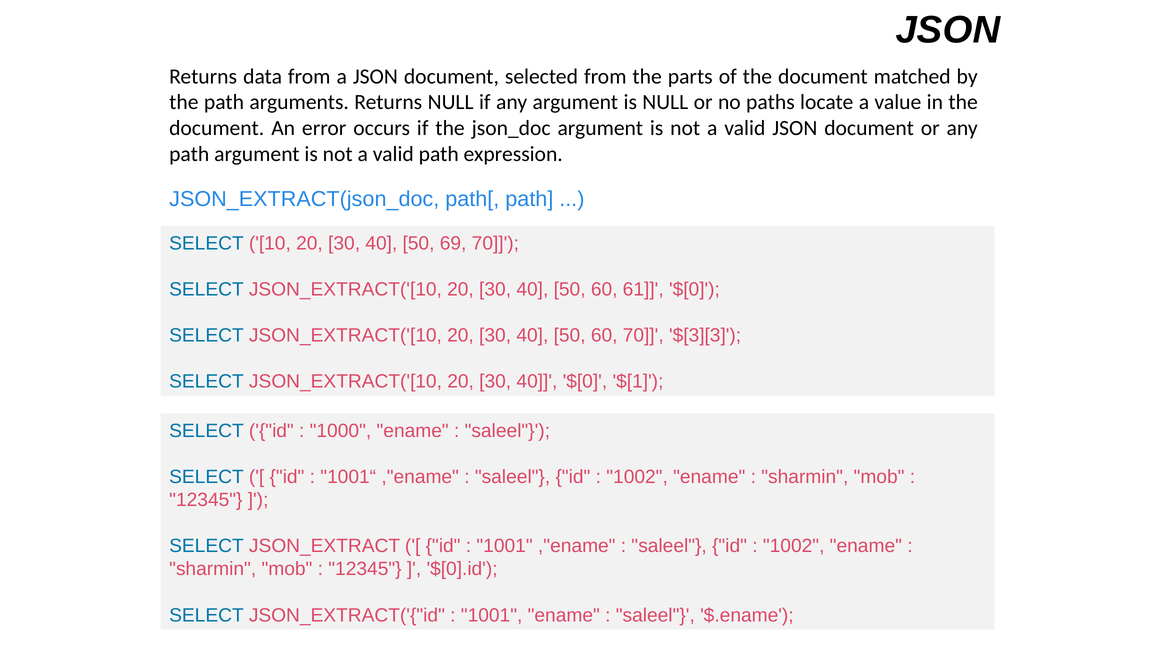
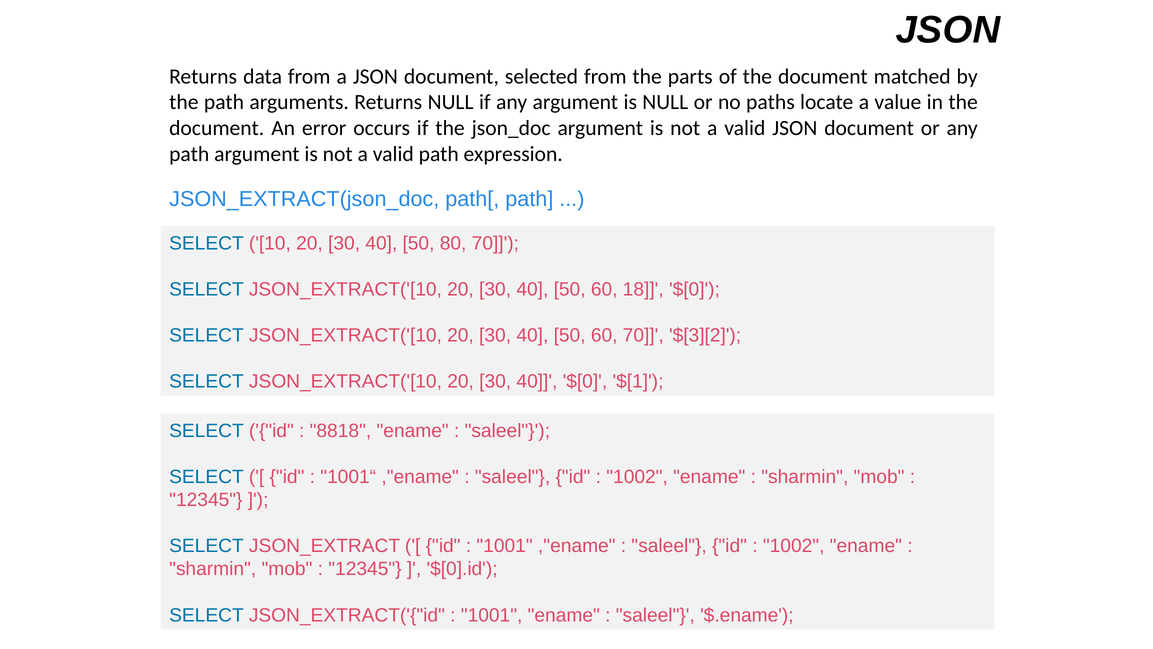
69: 69 -> 80
61: 61 -> 18
$[3][3: $[3][3 -> $[3][2
1000: 1000 -> 8818
